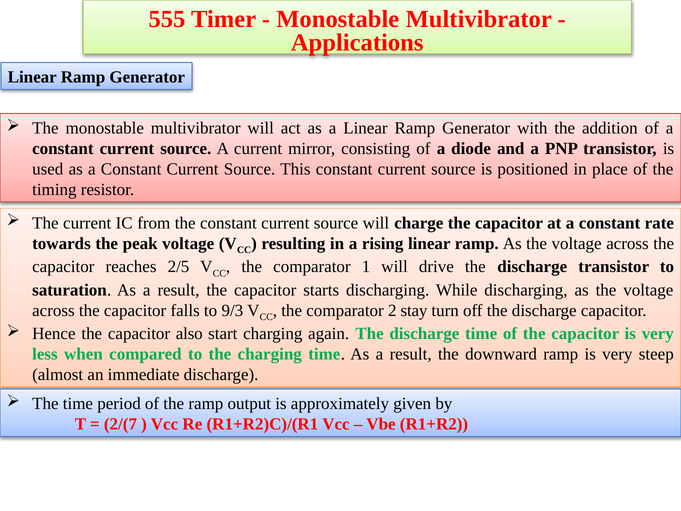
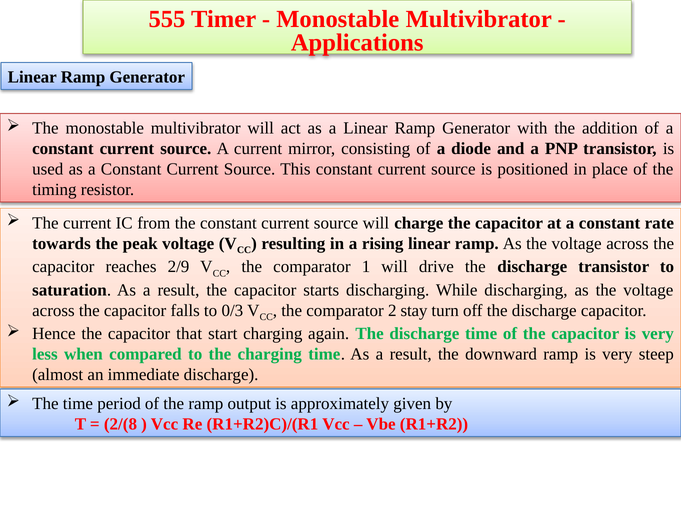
2/5: 2/5 -> 2/9
9/3: 9/3 -> 0/3
also: also -> that
2/(7: 2/(7 -> 2/(8
